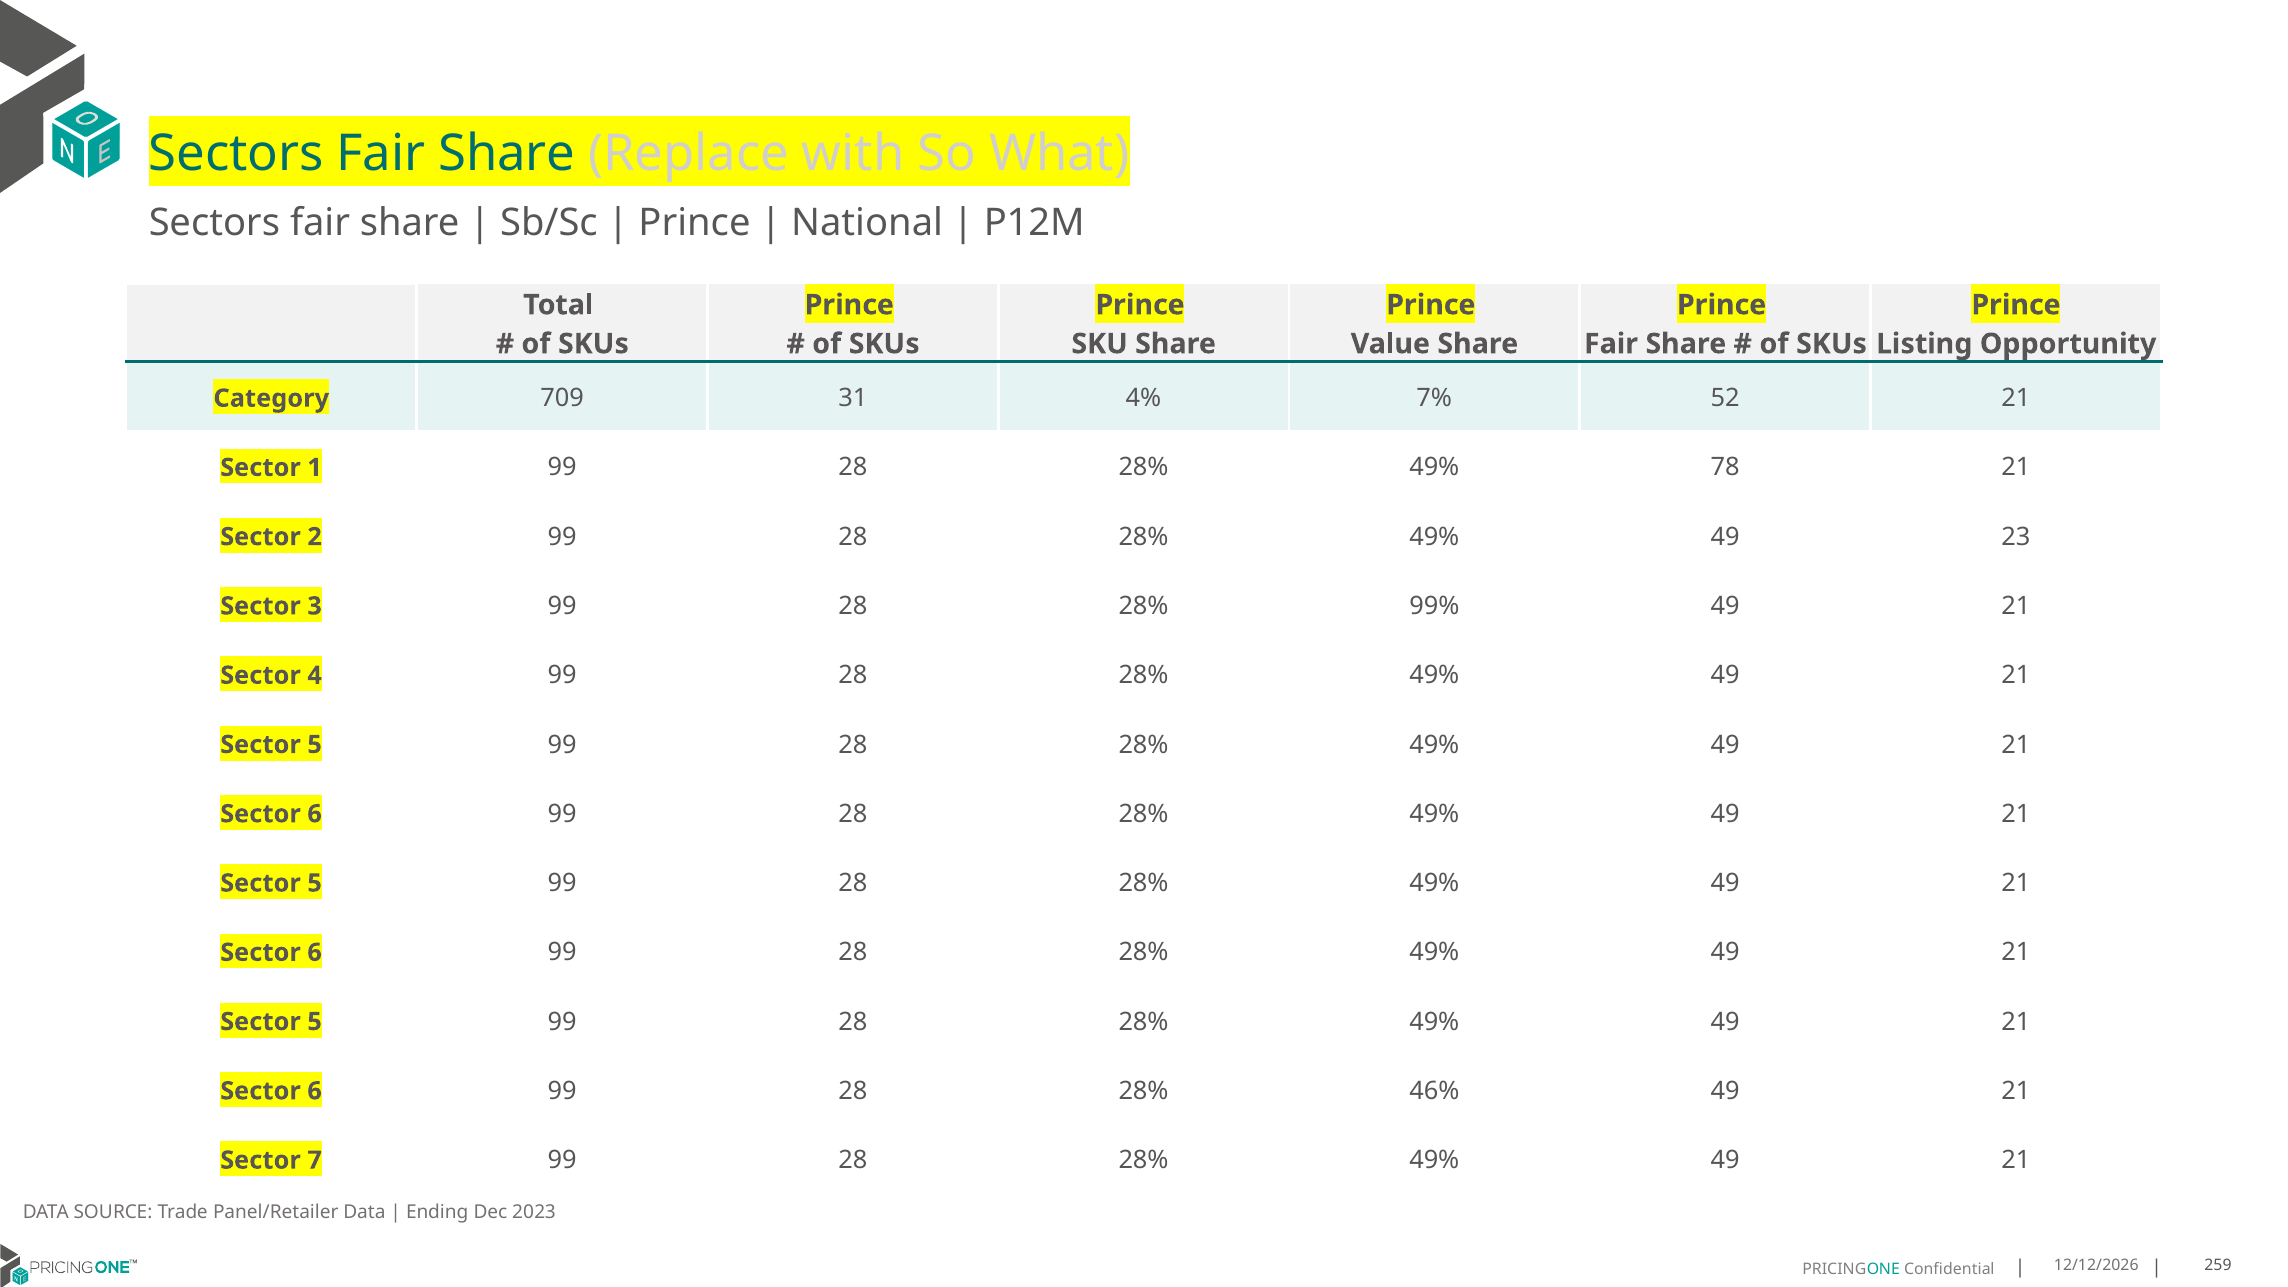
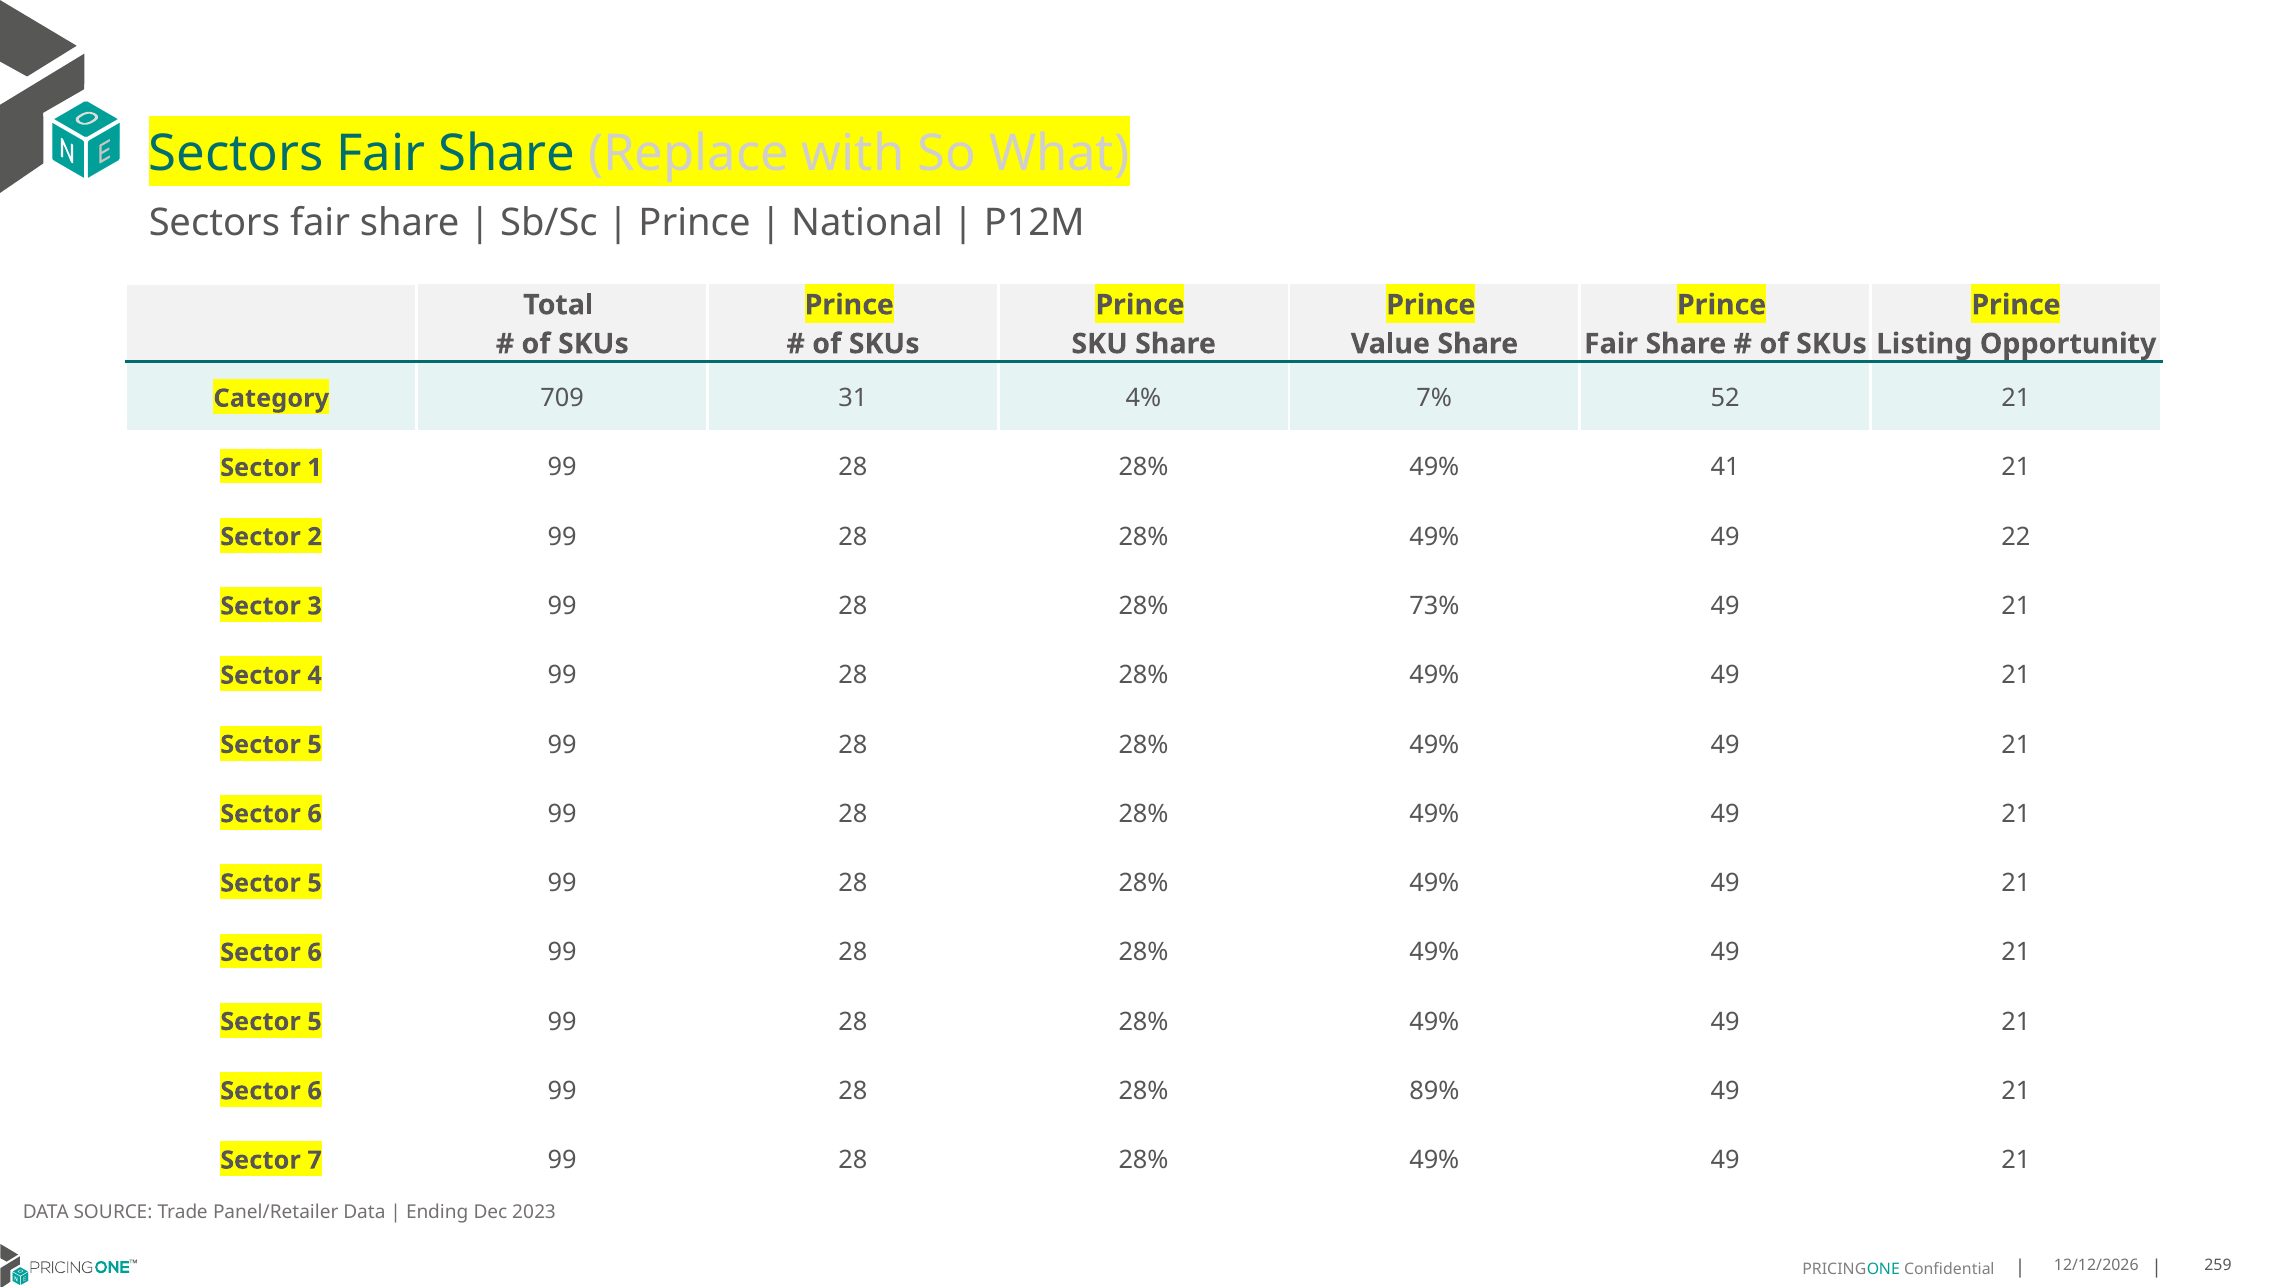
78: 78 -> 41
23: 23 -> 22
99%: 99% -> 73%
46%: 46% -> 89%
